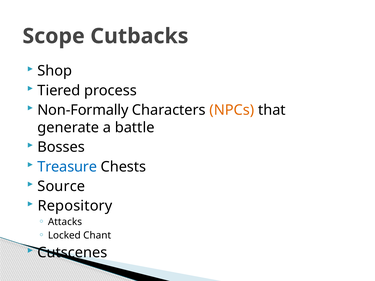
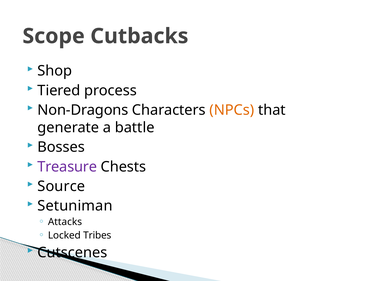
Non-Formally: Non-Formally -> Non-Dragons
Treasure colour: blue -> purple
Repository: Repository -> Setuniman
Chant: Chant -> Tribes
